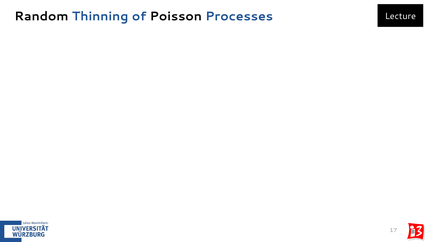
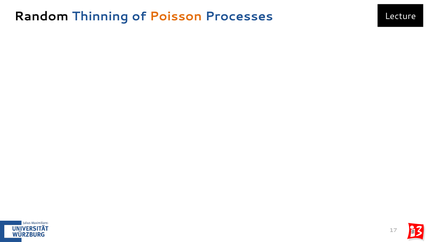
Poisson colour: black -> orange
